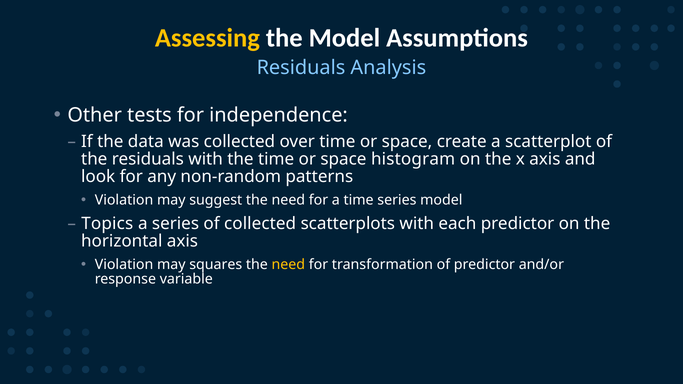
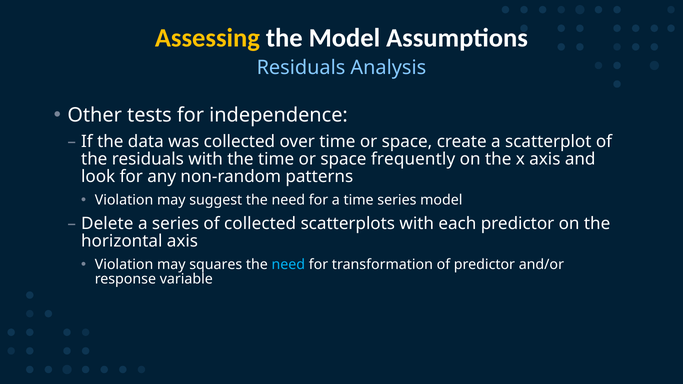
histogram: histogram -> frequently
Topics: Topics -> Delete
need at (288, 265) colour: yellow -> light blue
